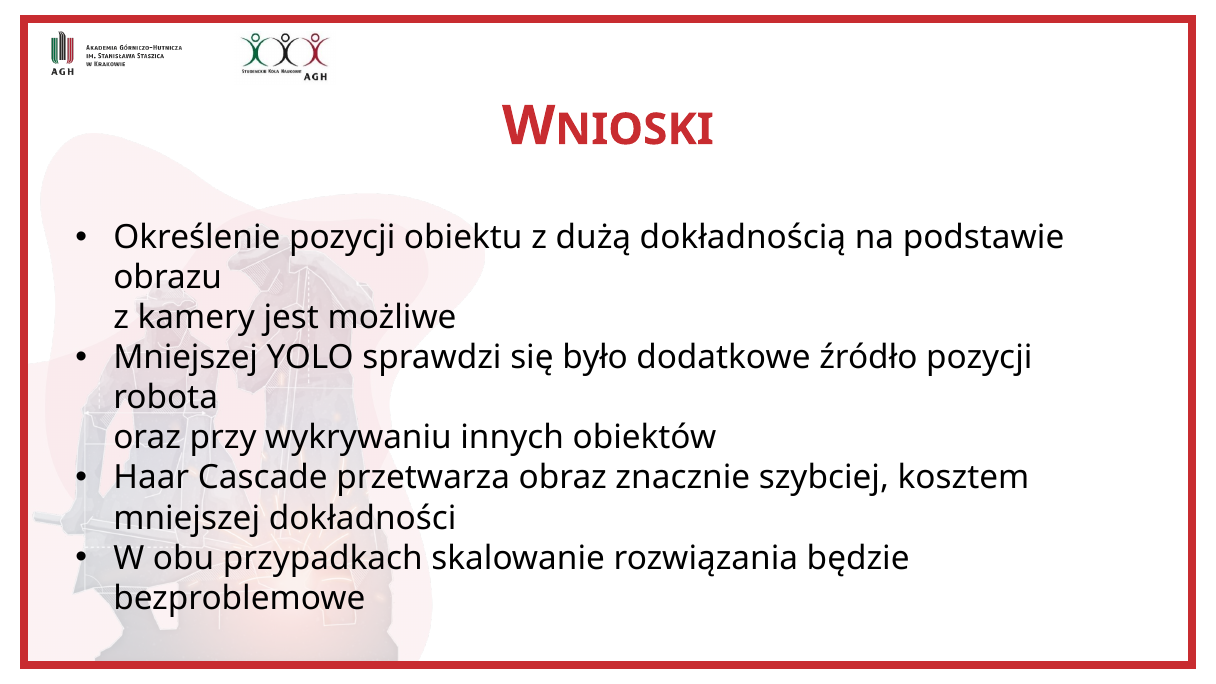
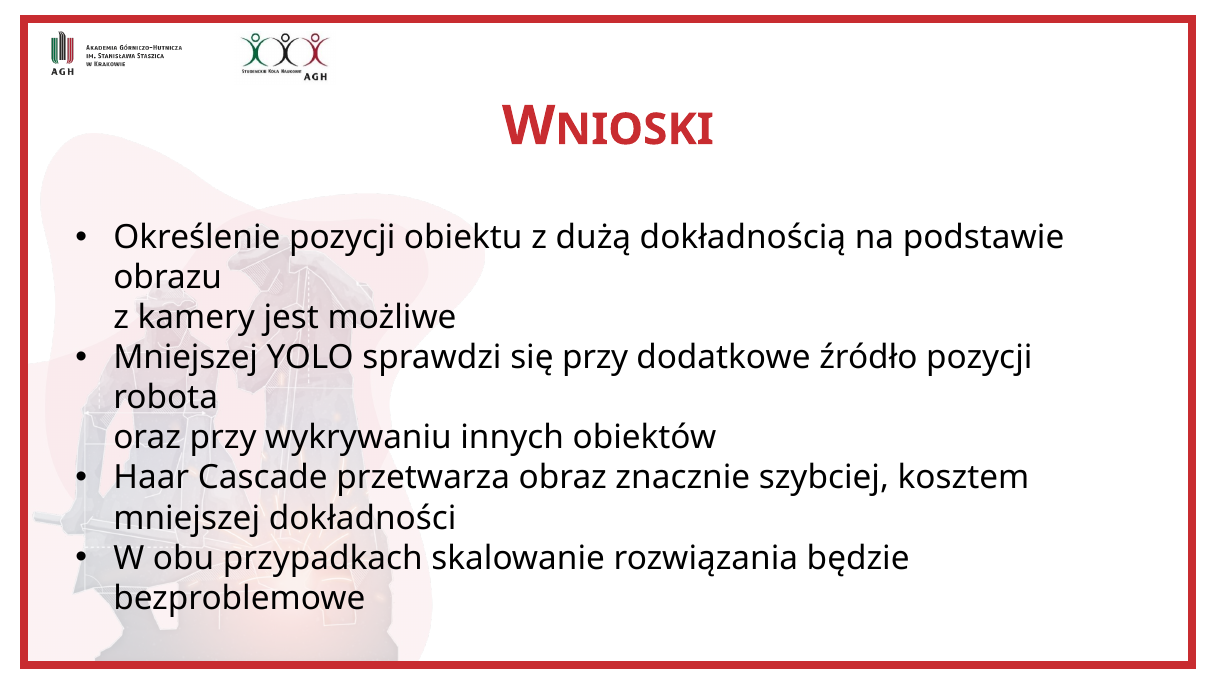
się było: było -> przy
